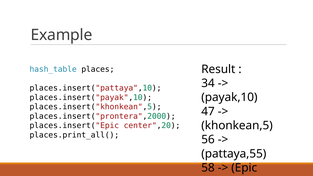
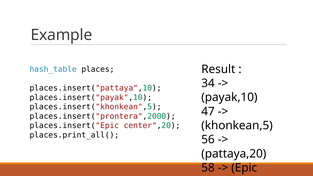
pattaya,55: pattaya,55 -> pattaya,20
